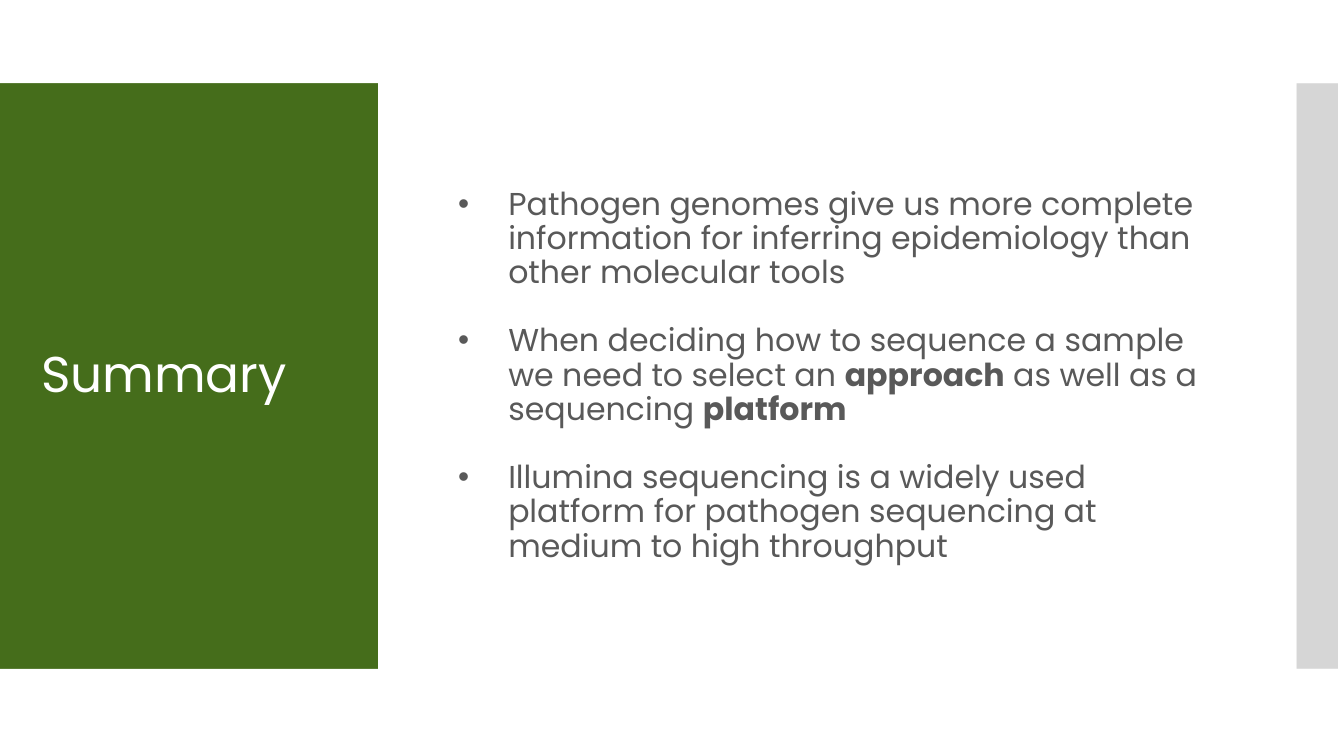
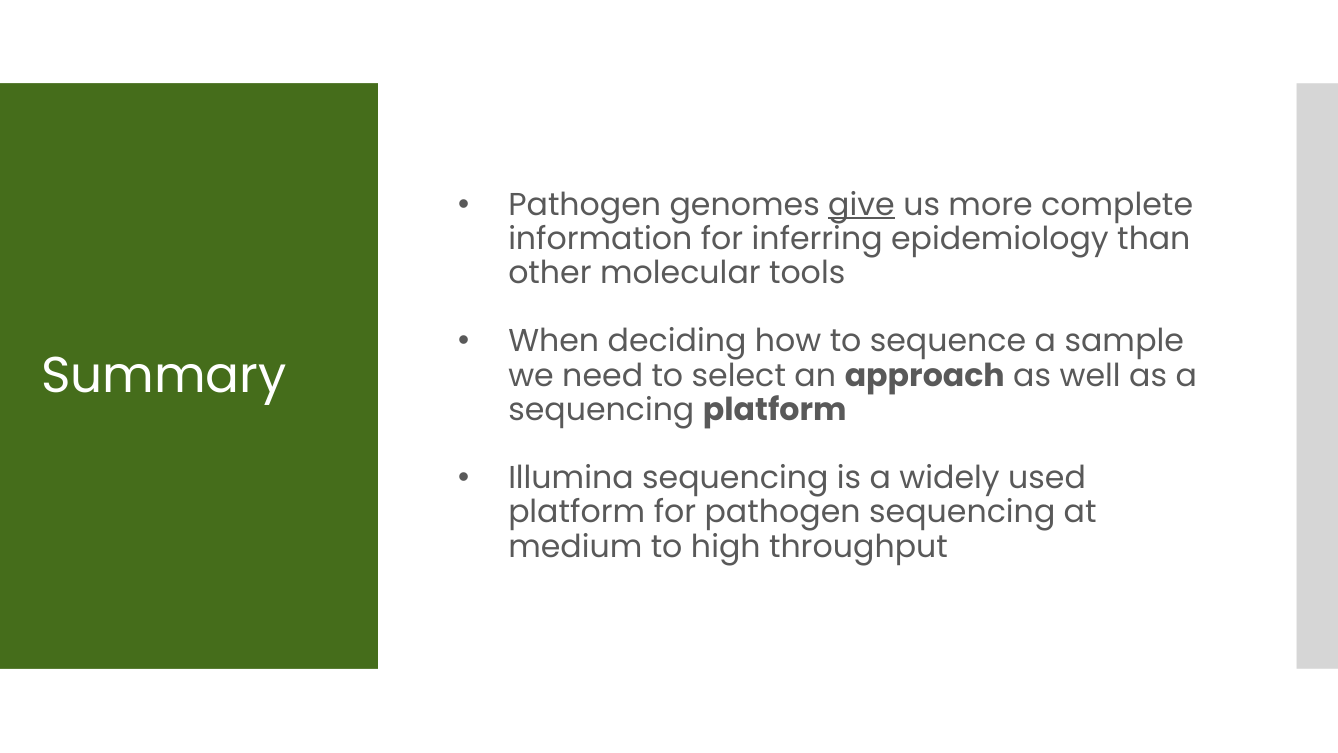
give underline: none -> present
